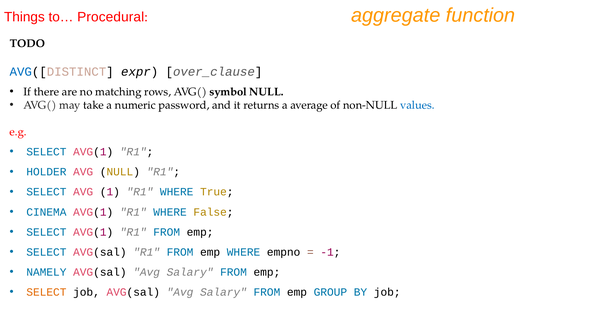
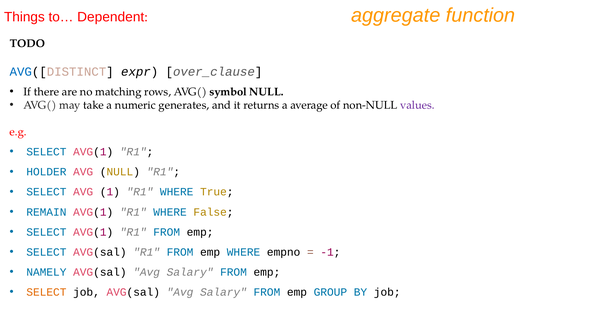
Procedural: Procedural -> Dependent
password: password -> generates
values colour: blue -> purple
CINEMA: CINEMA -> REMAIN
